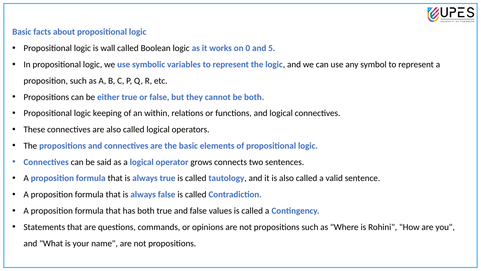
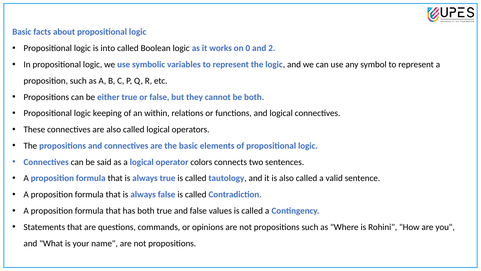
wall: wall -> into
5: 5 -> 2
grows: grows -> colors
